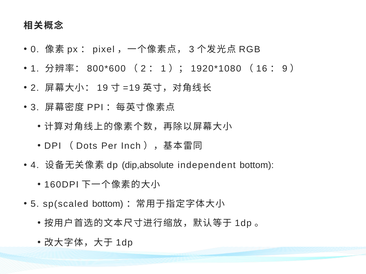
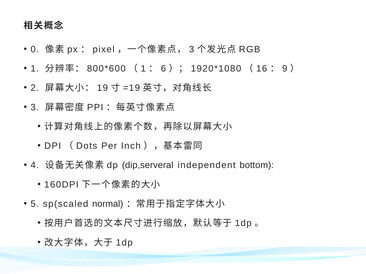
2 at (143, 69): 2 -> 1
1 at (163, 69): 1 -> 6
dip,absolute: dip,absolute -> dip,serveral
sp(scaled bottom: bottom -> normal
